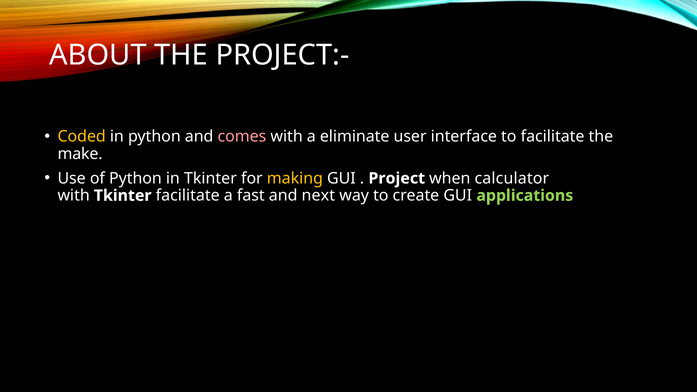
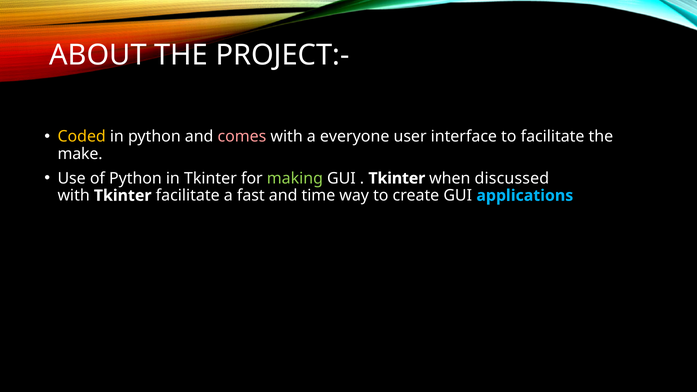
eliminate: eliminate -> everyone
making colour: yellow -> light green
Project at (397, 178): Project -> Tkinter
calculator: calculator -> discussed
next: next -> time
applications colour: light green -> light blue
